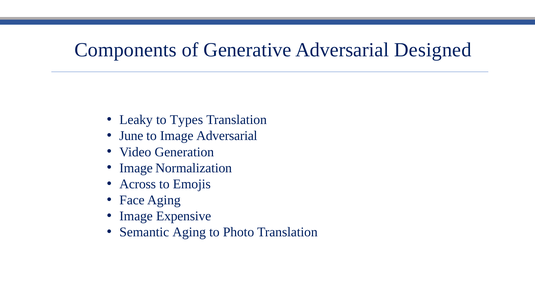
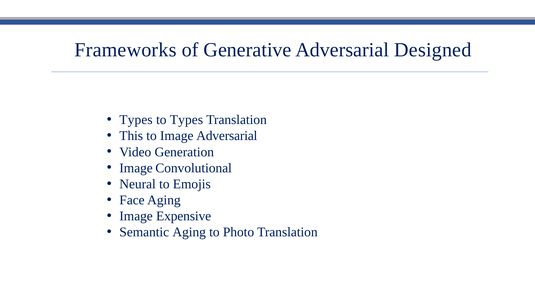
Components: Components -> Frameworks
Leaky at (136, 120): Leaky -> Types
June: June -> This
Normalization: Normalization -> Convolutional
Across: Across -> Neural
